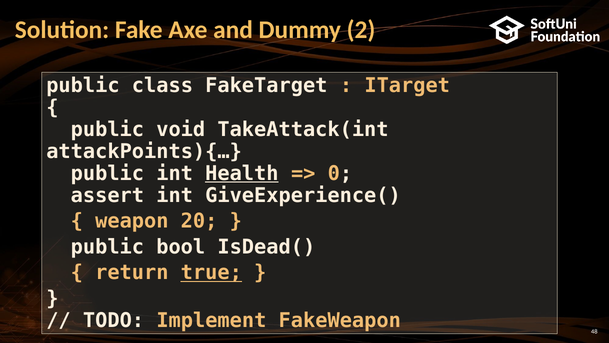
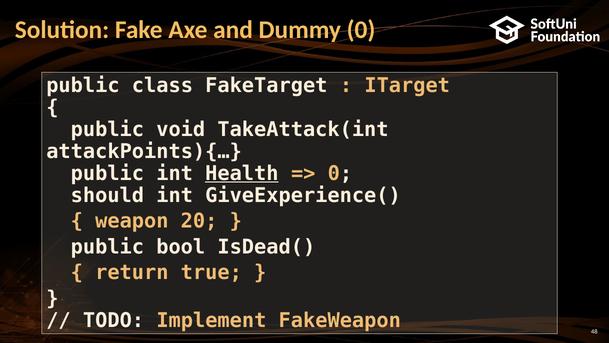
Dummy 2: 2 -> 0
assert: assert -> should
true underline: present -> none
